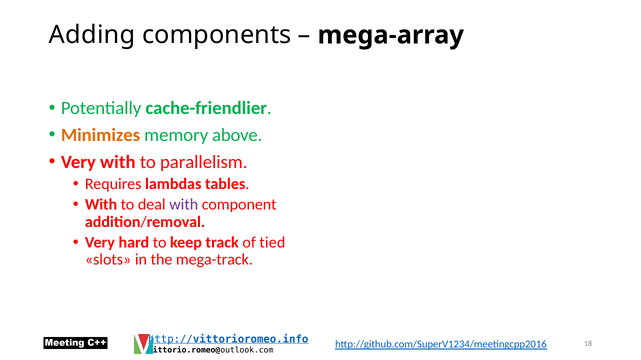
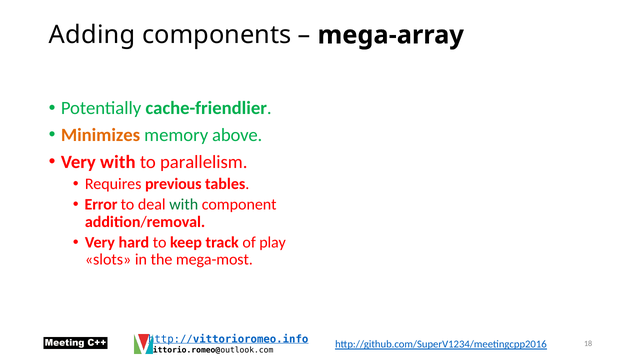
lambdas: lambdas -> previous
With at (101, 205): With -> Error
with at (184, 205) colour: purple -> green
tied: tied -> play
mega-track: mega-track -> mega-most
